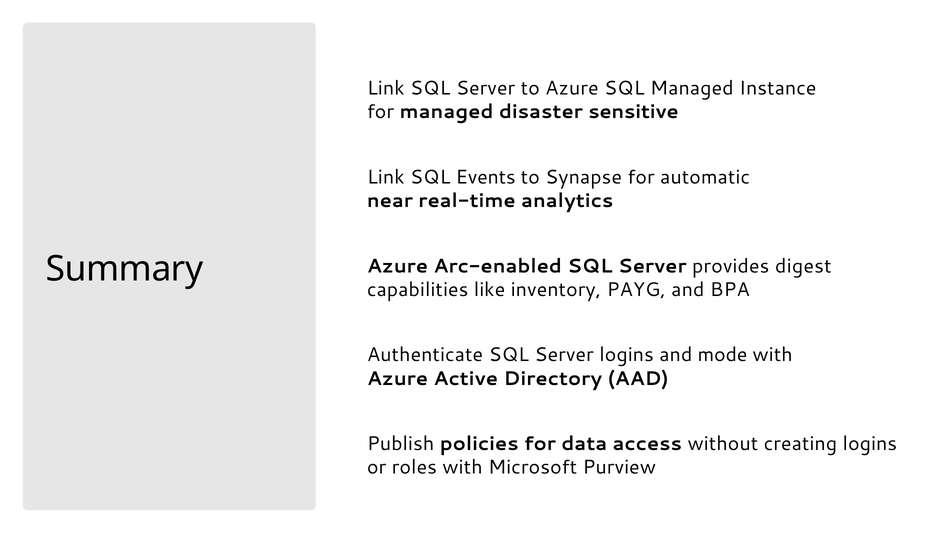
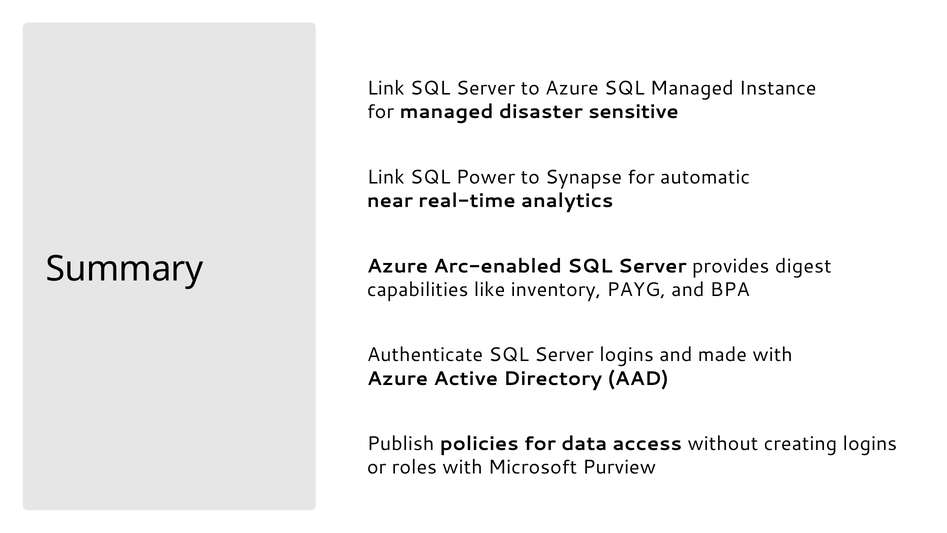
Events: Events -> Power
mode: mode -> made
